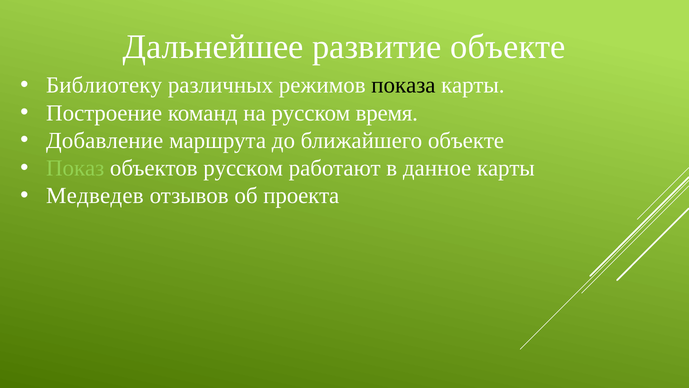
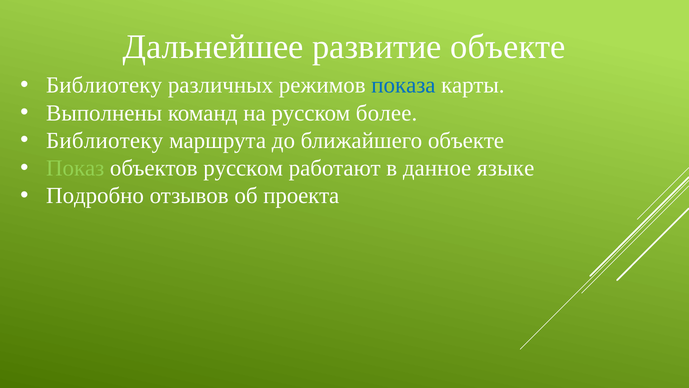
показа colour: black -> blue
Построение: Построение -> Выполнены
время: время -> более
Добавление at (105, 140): Добавление -> Библиотеку
данное карты: карты -> языке
Медведев: Медведев -> Подробно
